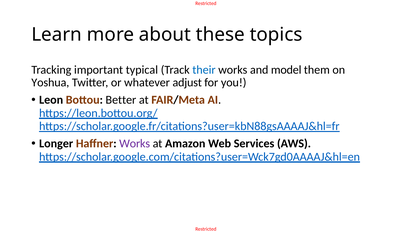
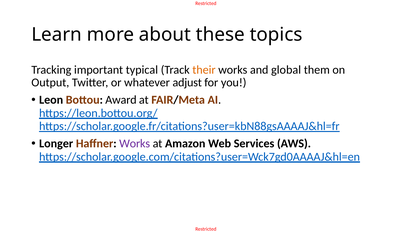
their colour: blue -> orange
model: model -> global
Yoshua: Yoshua -> Output
Better: Better -> Award
